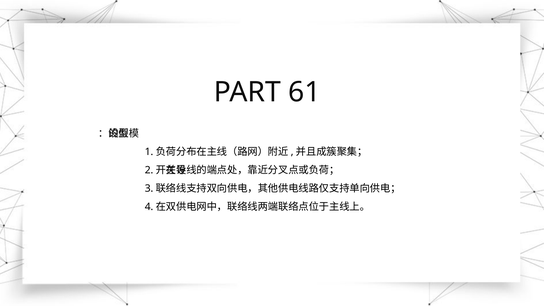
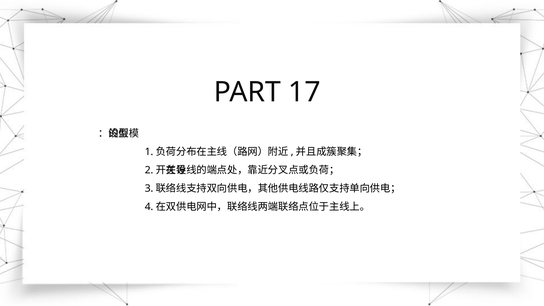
61: 61 -> 17
